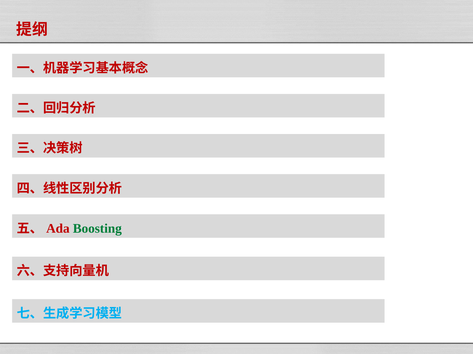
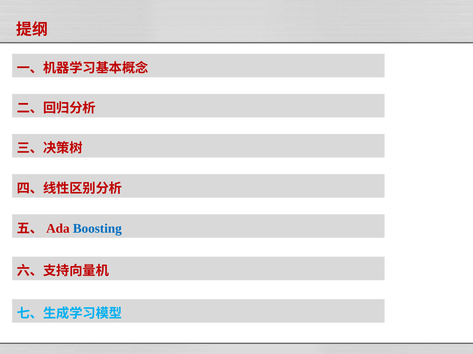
Boosting colour: green -> blue
